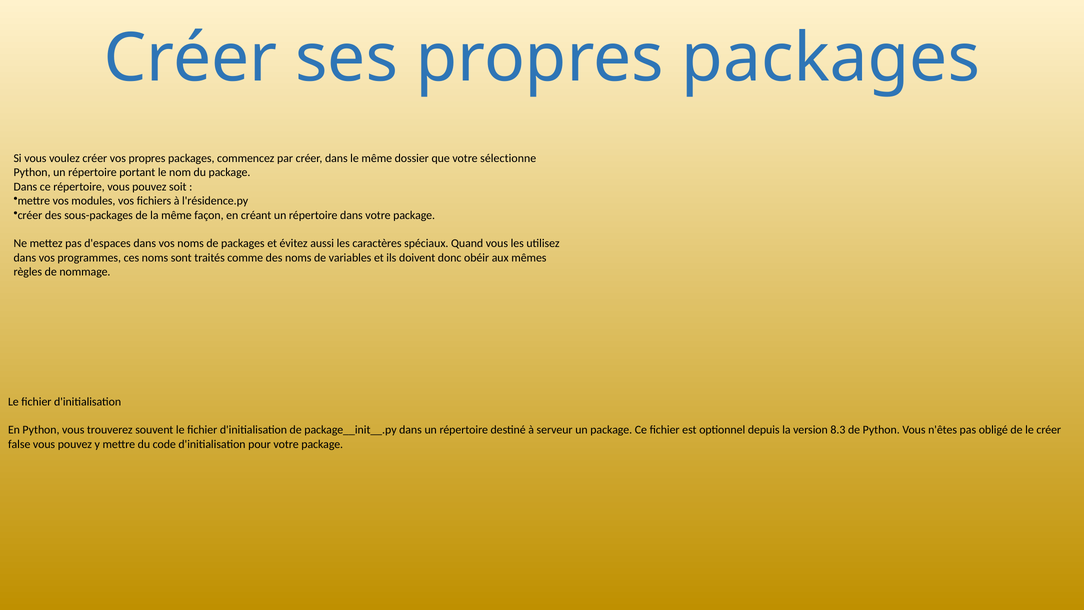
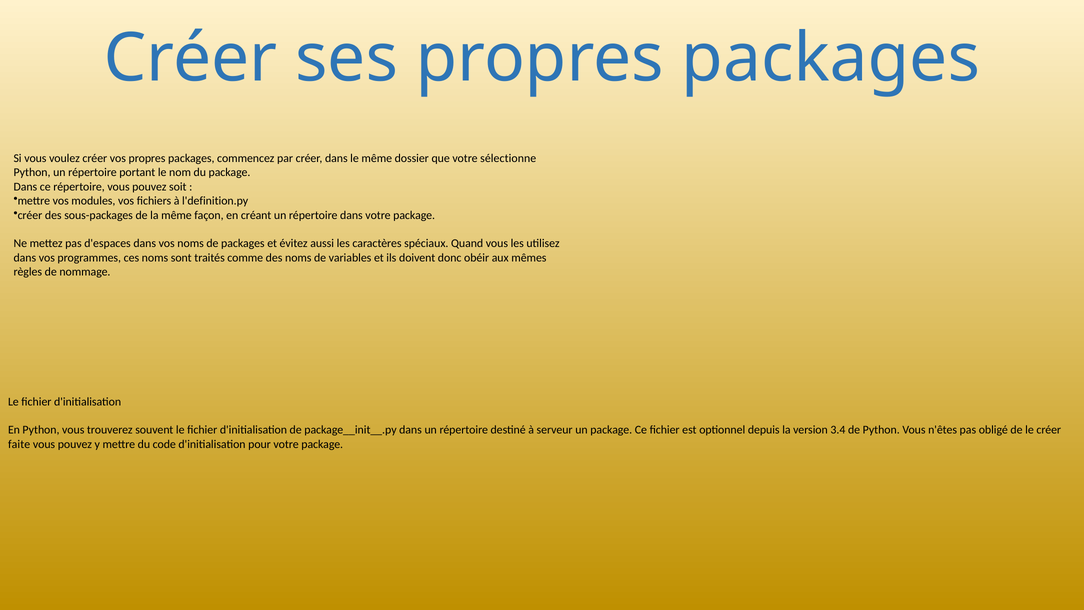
l'résidence.py: l'résidence.py -> l'definition.py
8.3: 8.3 -> 3.4
false: false -> faite
